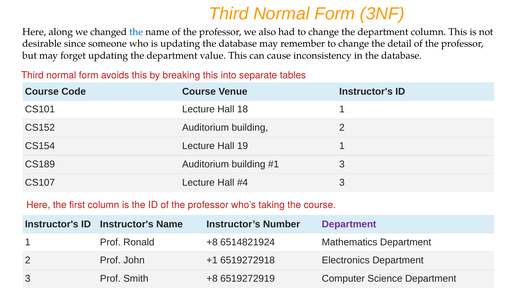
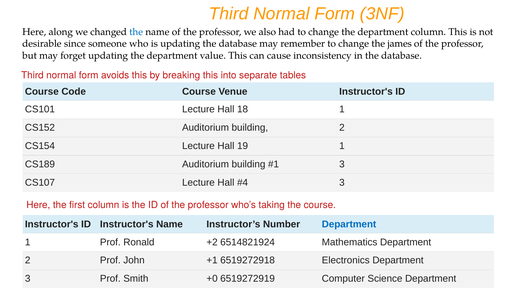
detail: detail -> james
Department at (349, 224) colour: purple -> blue
Ronald +8: +8 -> +2
Smith +8: +8 -> +0
